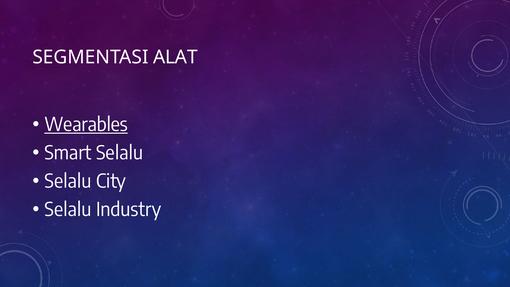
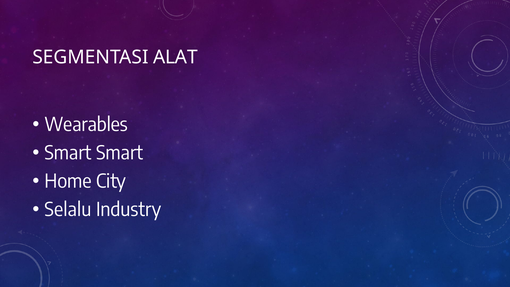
Wearables underline: present -> none
Smart Selalu: Selalu -> Smart
Selalu at (68, 181): Selalu -> Home
